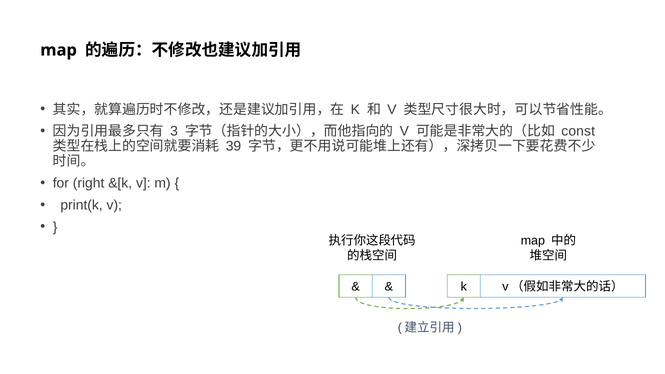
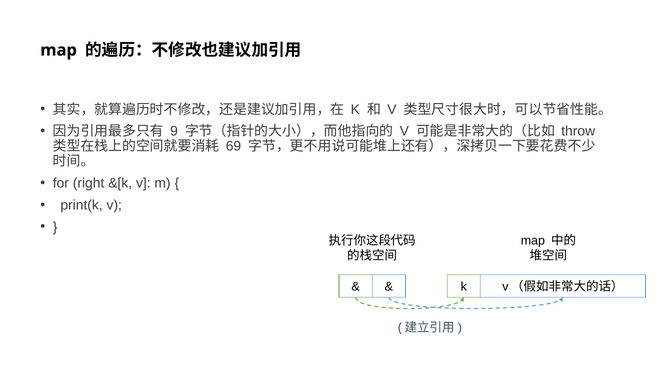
3: 3 -> 9
const: const -> throw
39: 39 -> 69
